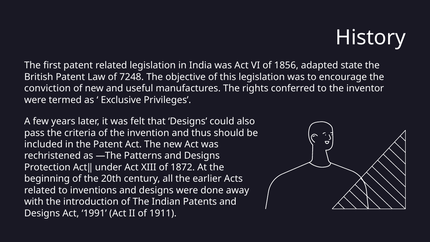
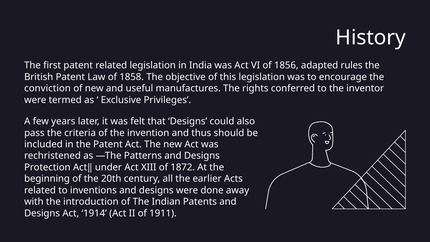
state: state -> rules
7248: 7248 -> 1858
1991: 1991 -> 1914
